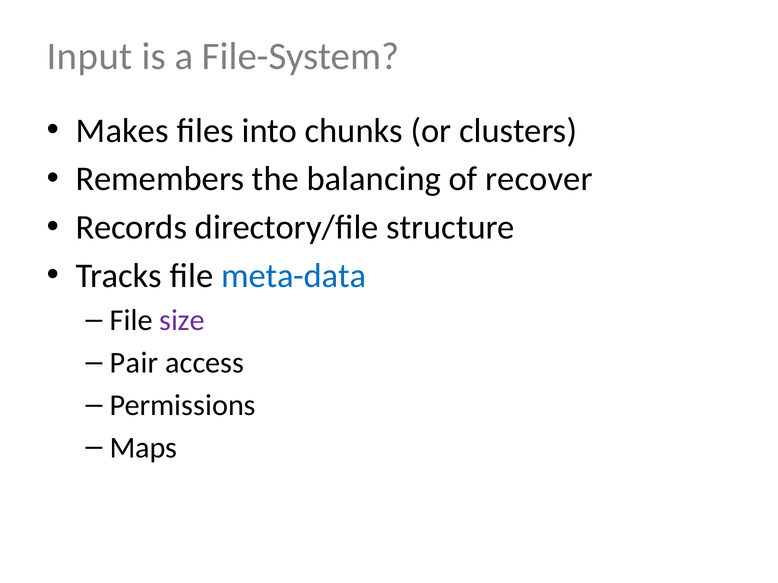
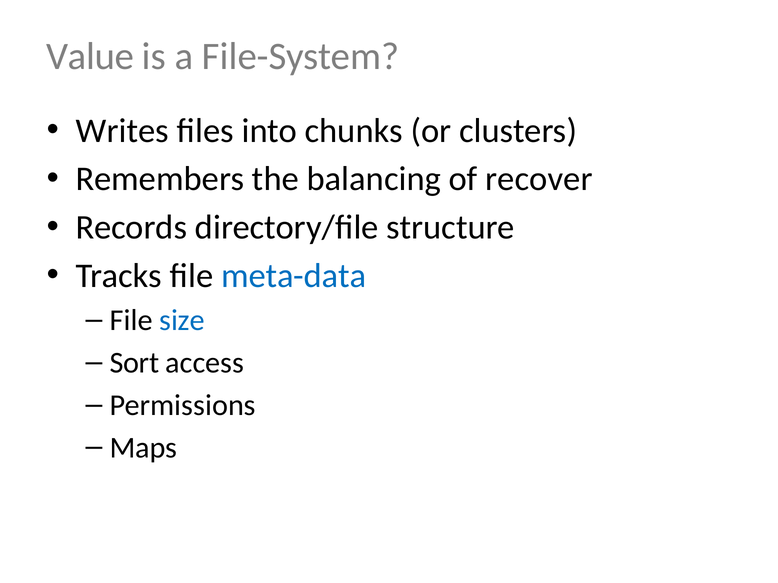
Input: Input -> Value
Makes: Makes -> Writes
size colour: purple -> blue
Pair: Pair -> Sort
